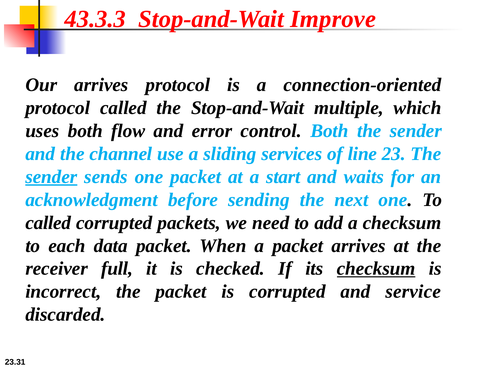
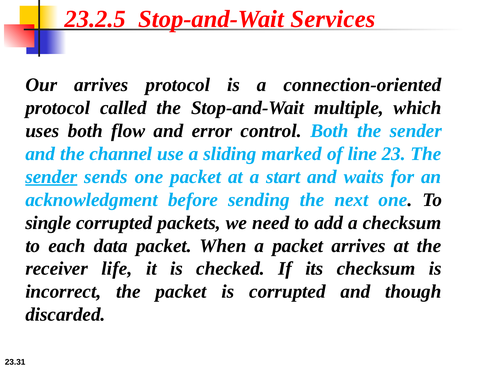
43.3.3: 43.3.3 -> 23.2.5
Improve: Improve -> Services
services: services -> marked
called at (48, 223): called -> single
full: full -> life
checksum at (376, 269) underline: present -> none
service: service -> though
